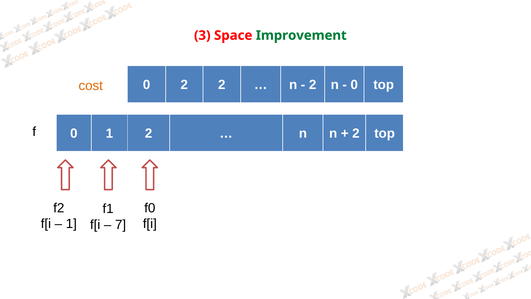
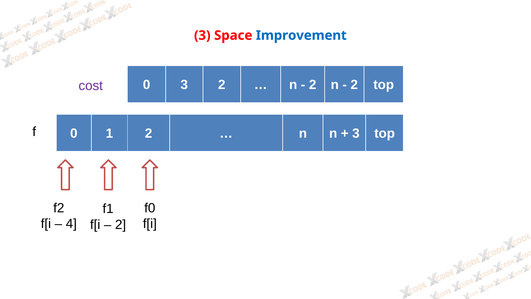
Improvement colour: green -> blue
0 2: 2 -> 3
0 at (354, 85): 0 -> 2
cost colour: orange -> purple
2 at (356, 133): 2 -> 3
1 at (71, 224): 1 -> 4
7 at (121, 225): 7 -> 2
